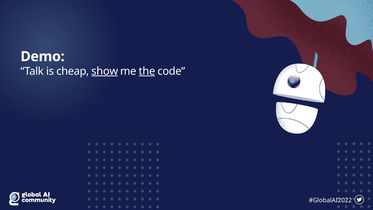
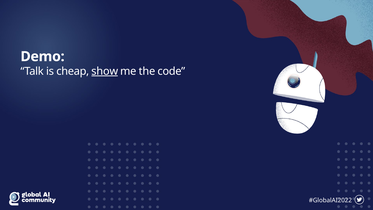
the underline: present -> none
